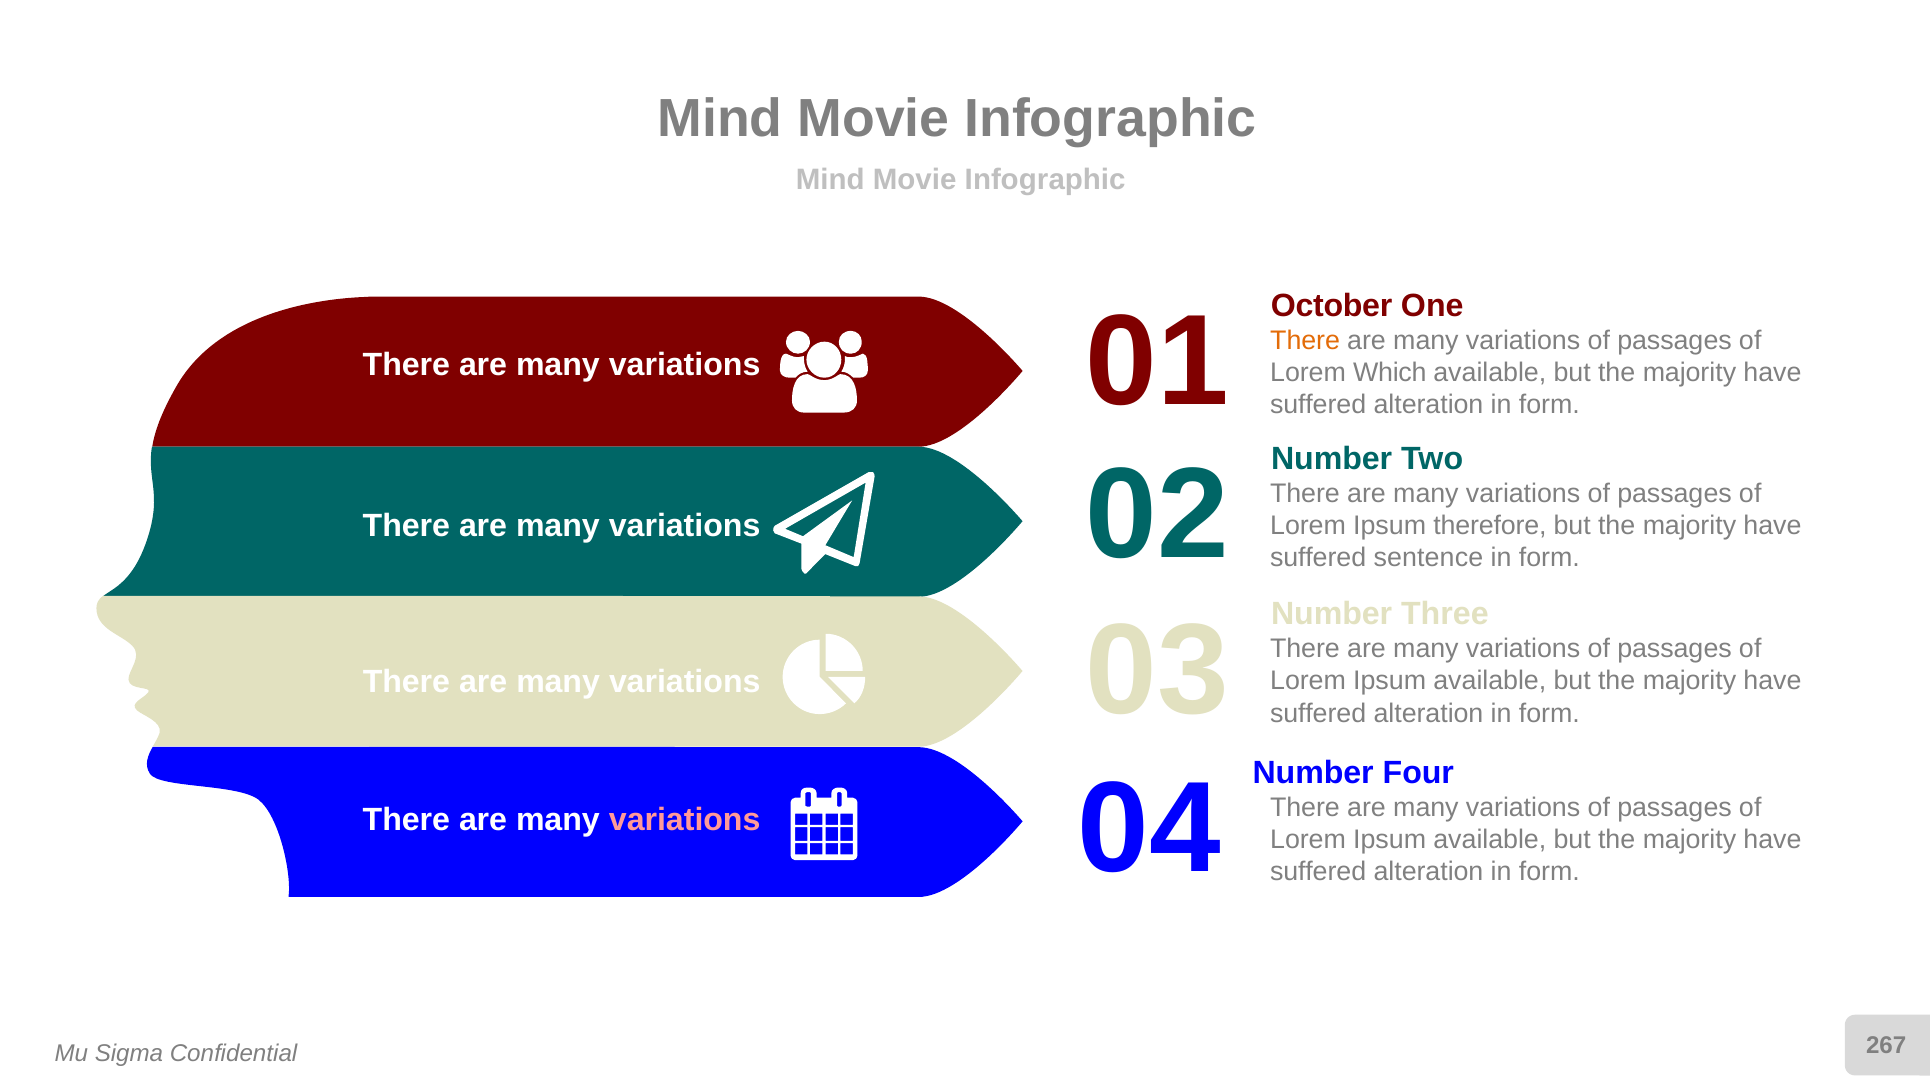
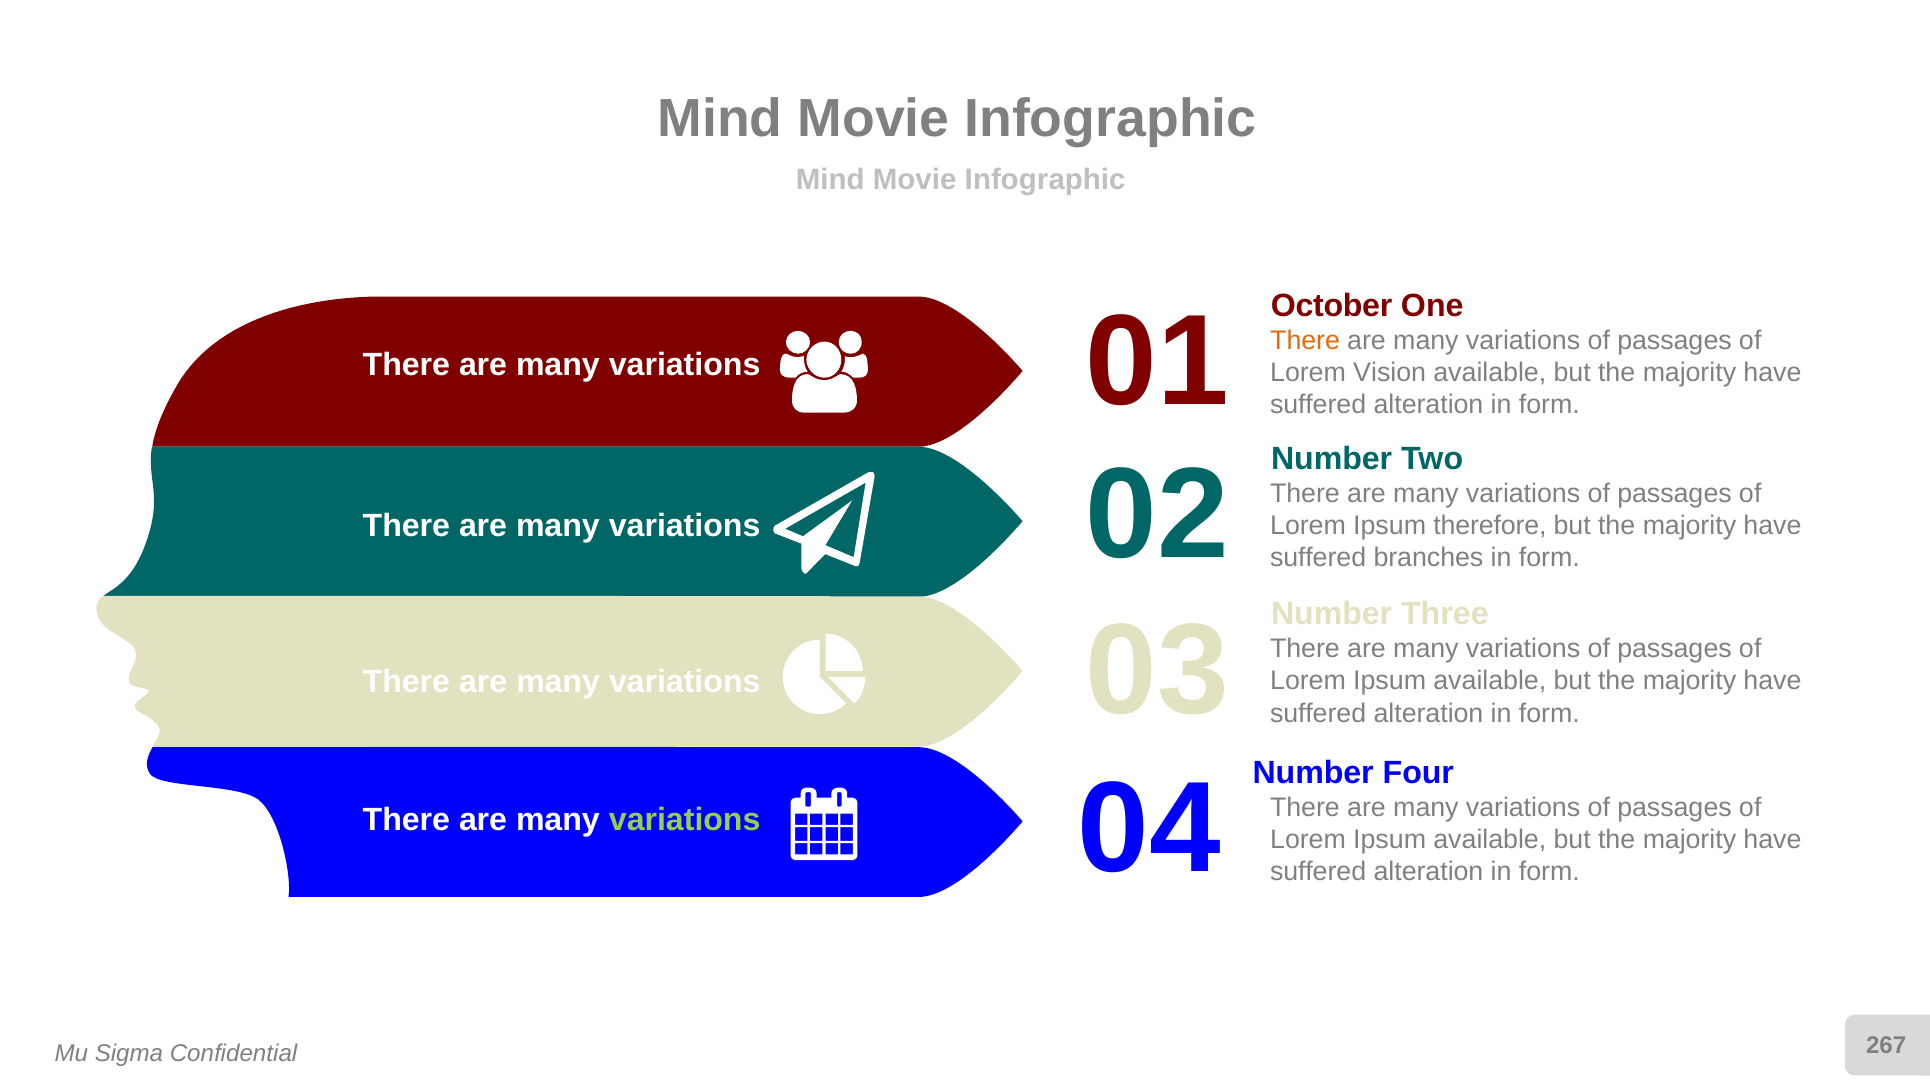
Which: Which -> Vision
sentence: sentence -> branches
variations at (685, 820) colour: pink -> light green
